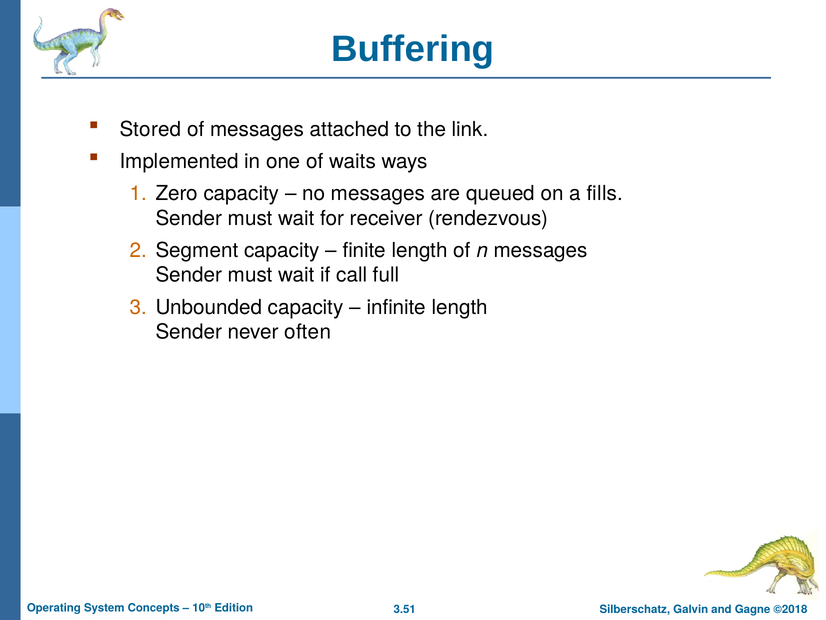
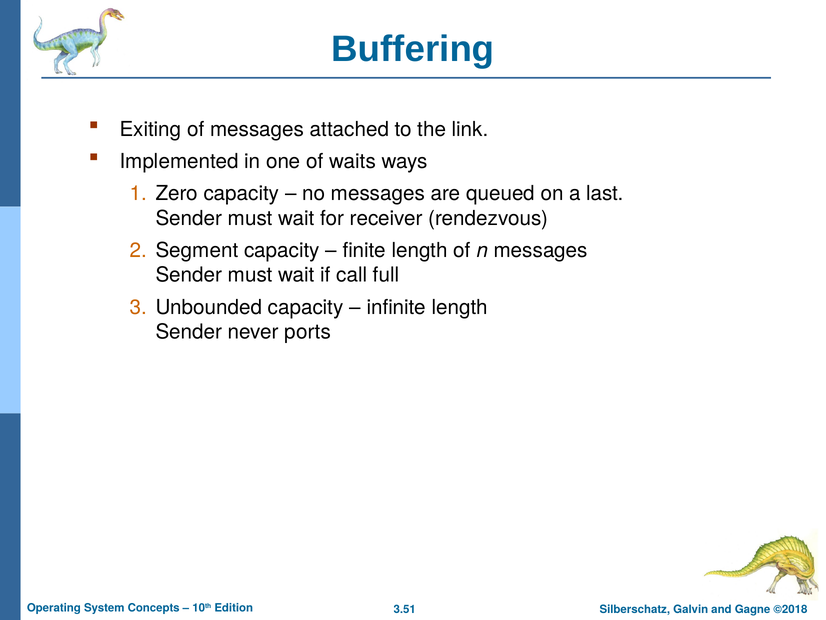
Stored: Stored -> Exiting
fills: fills -> last
often: often -> ports
